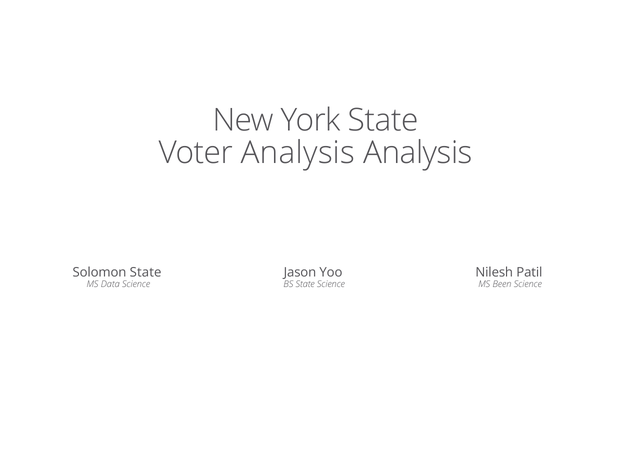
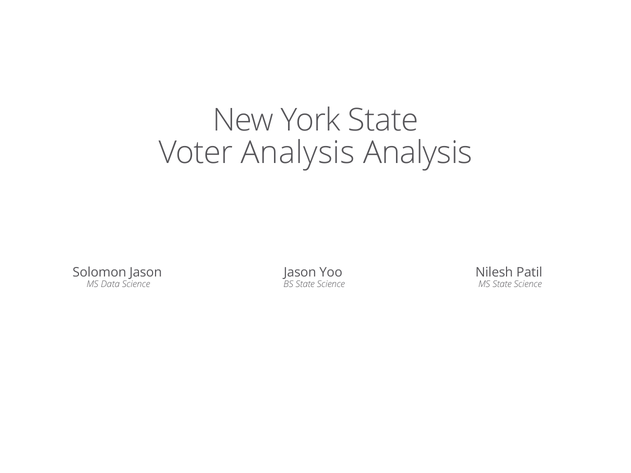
Solomon State: State -> Jason
MS Been: Been -> State
